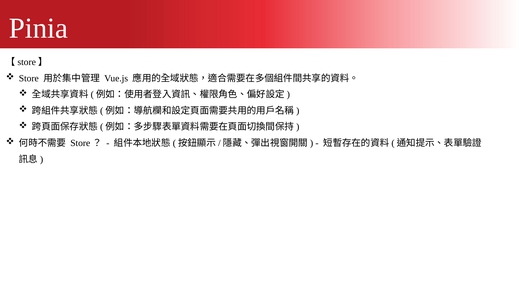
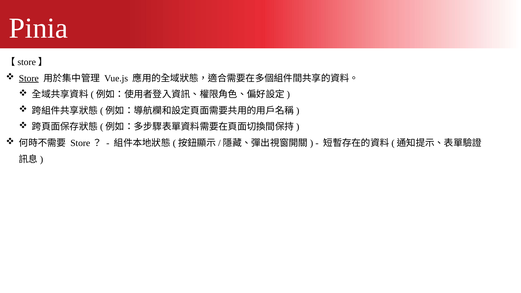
Store underline: none -> present
